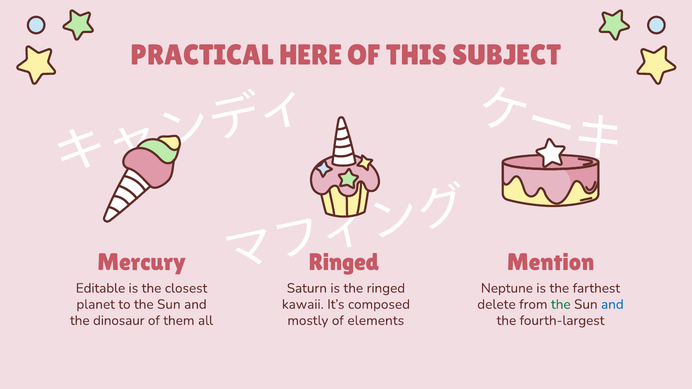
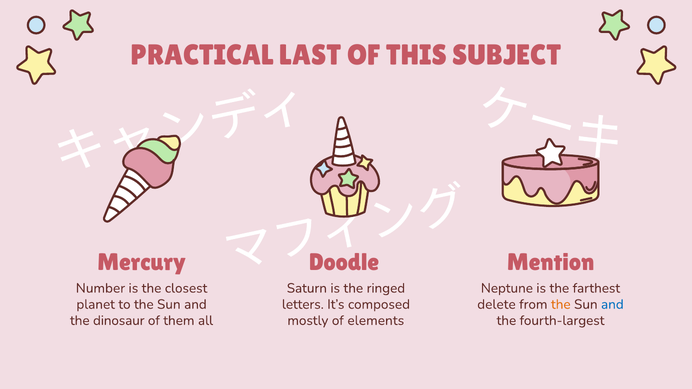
HERE: HERE -> LAST
Ringed at (344, 262): Ringed -> Doodle
Editable: Editable -> Number
kawaii: kawaii -> letters
the at (561, 305) colour: green -> orange
